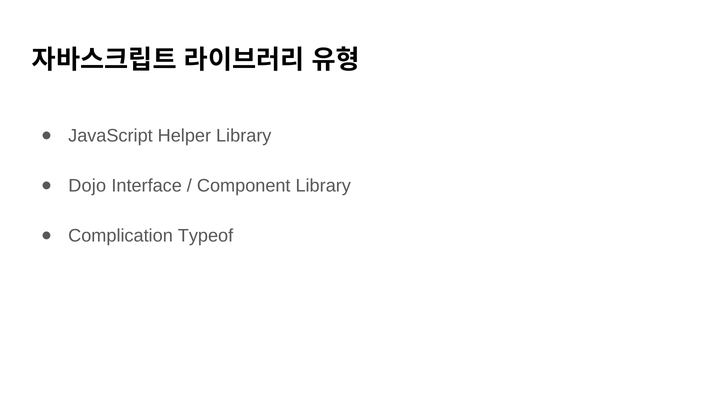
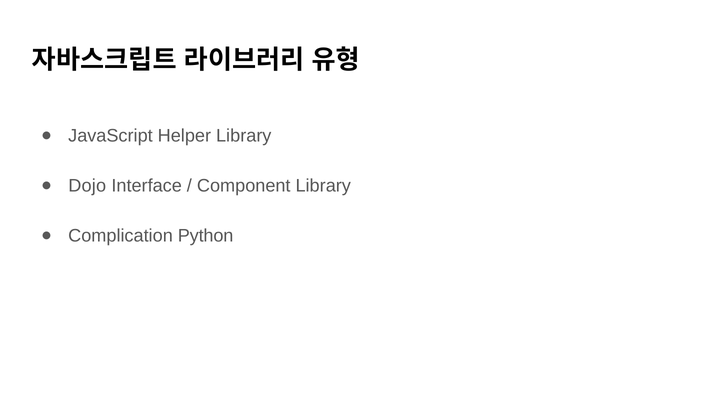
Typeof: Typeof -> Python
